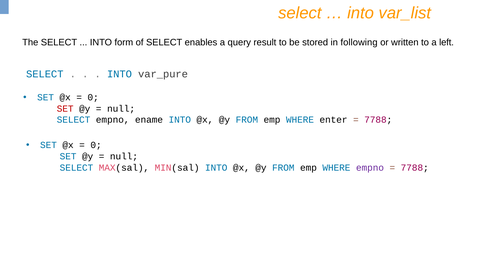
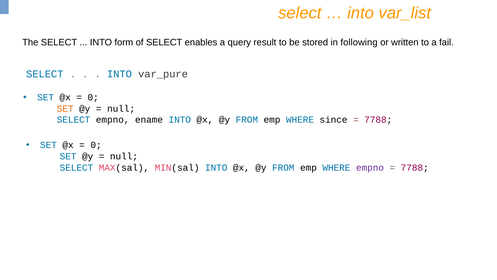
left: left -> fail
SET at (65, 108) colour: red -> orange
enter: enter -> since
